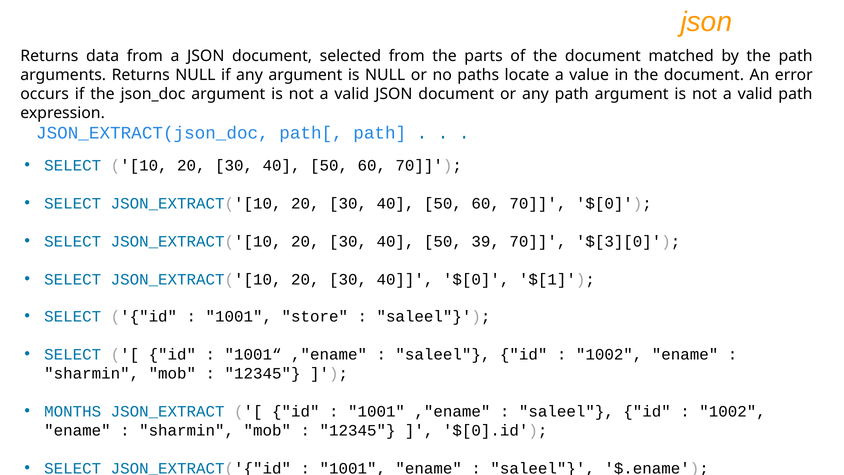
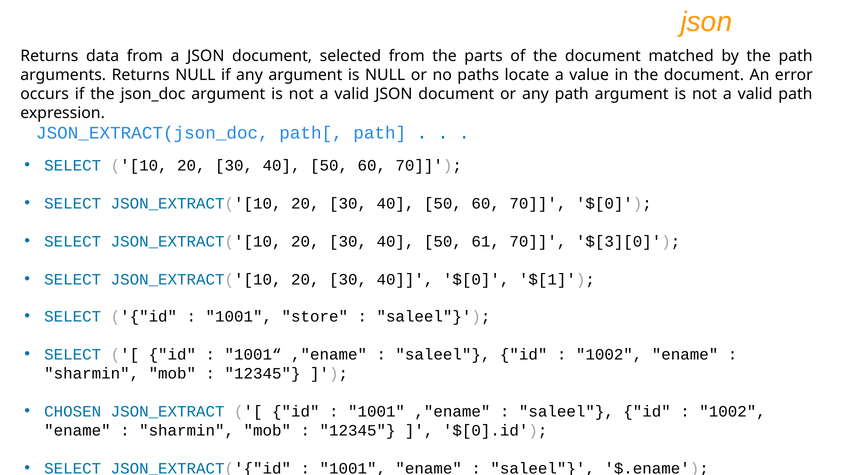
39: 39 -> 61
MONTHS: MONTHS -> CHOSEN
